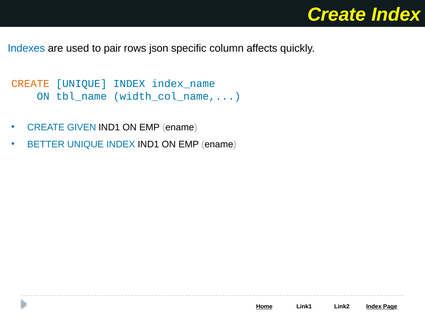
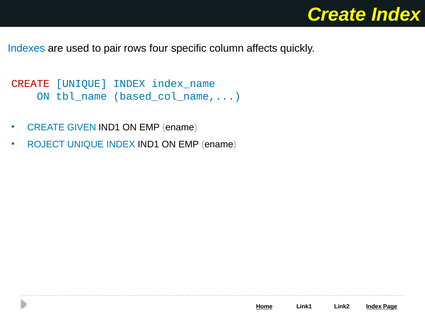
json: json -> four
CREATE at (30, 84) colour: orange -> red
width_col_name: width_col_name -> based_col_name
BETTER: BETTER -> ROJECT
